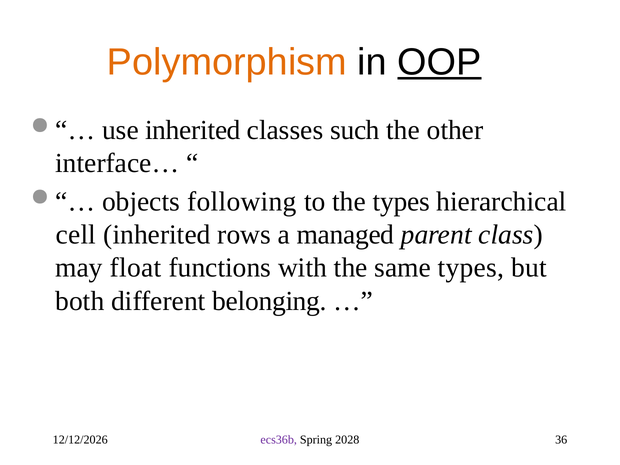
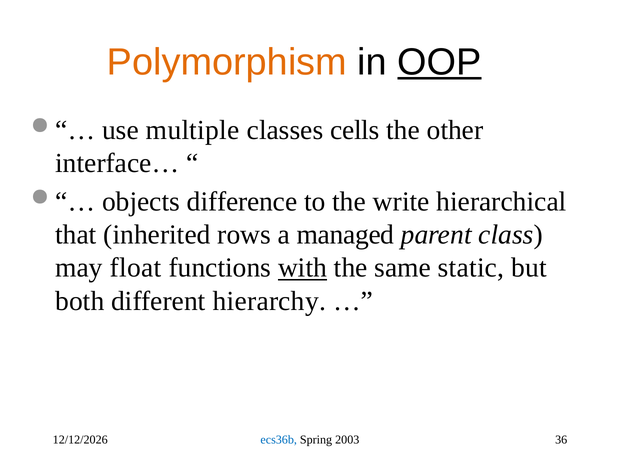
use inherited: inherited -> multiple
such: such -> cells
following: following -> difference
the types: types -> write
cell: cell -> that
with underline: none -> present
same types: types -> static
belonging: belonging -> hierarchy
ecs36b colour: purple -> blue
2028: 2028 -> 2003
